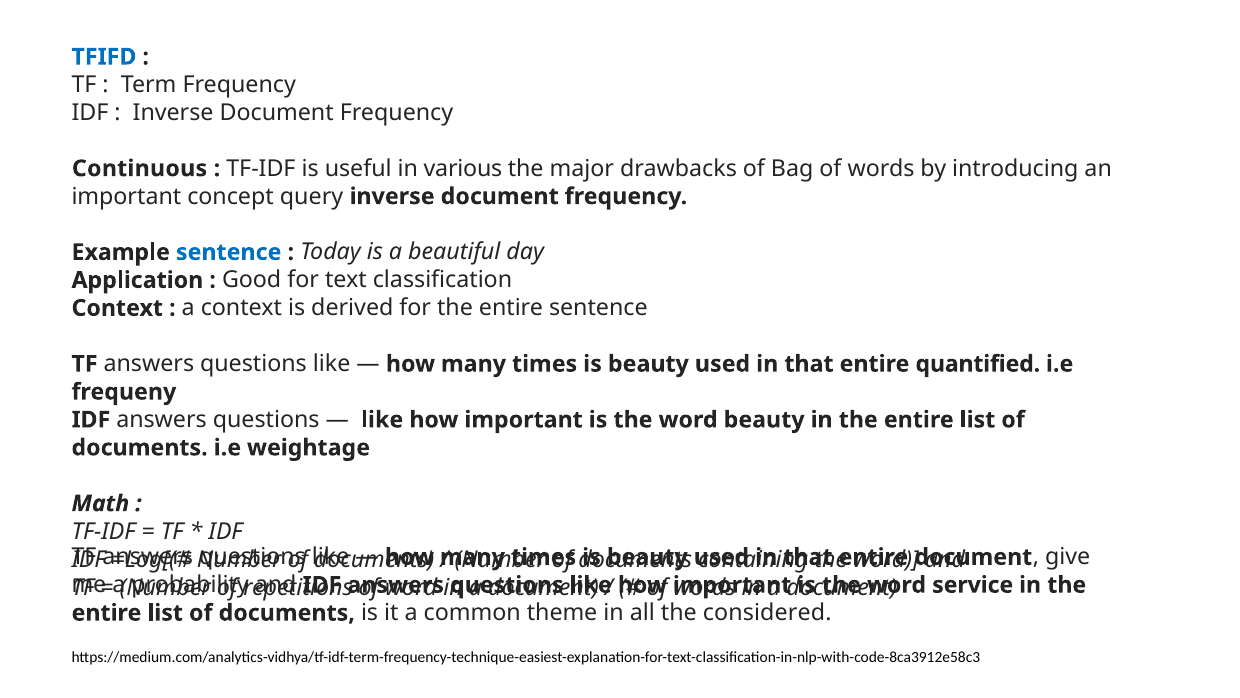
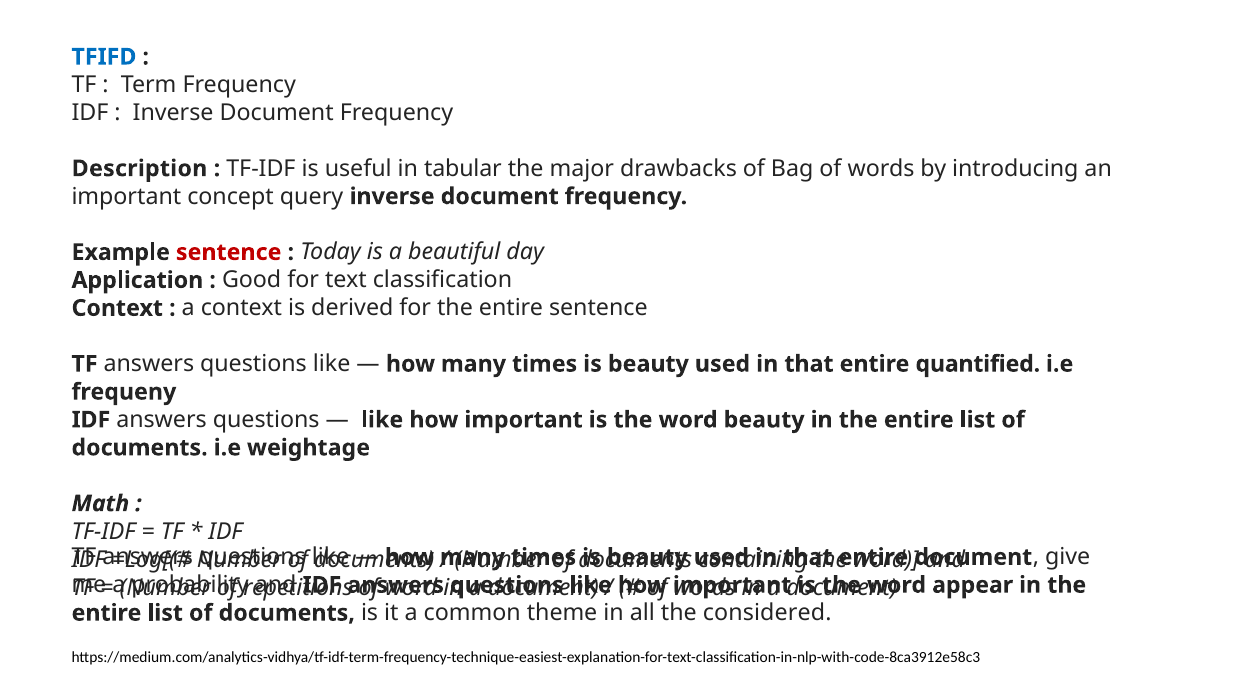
Continuous: Continuous -> Description
various: various -> tabular
sentence at (229, 252) colour: blue -> red
service: service -> appear
